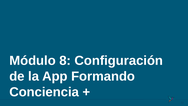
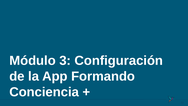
8: 8 -> 3
